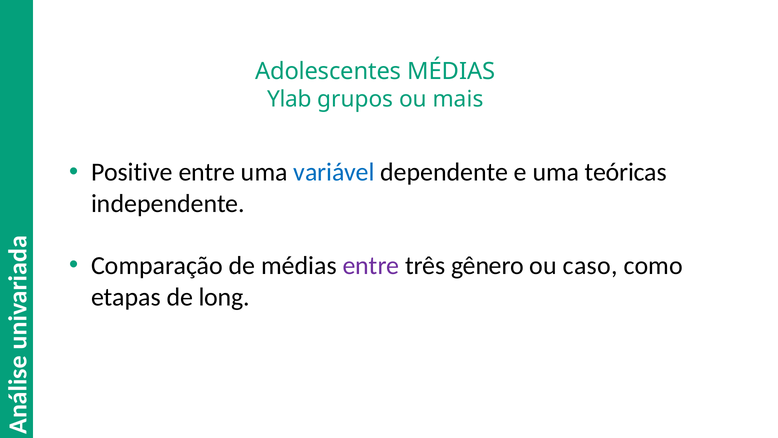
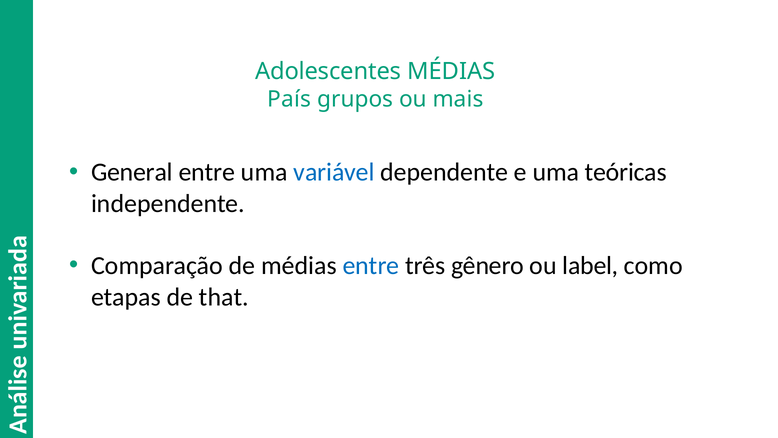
Ylab: Ylab -> País
Positive: Positive -> General
entre at (371, 266) colour: purple -> blue
caso: caso -> label
long: long -> that
